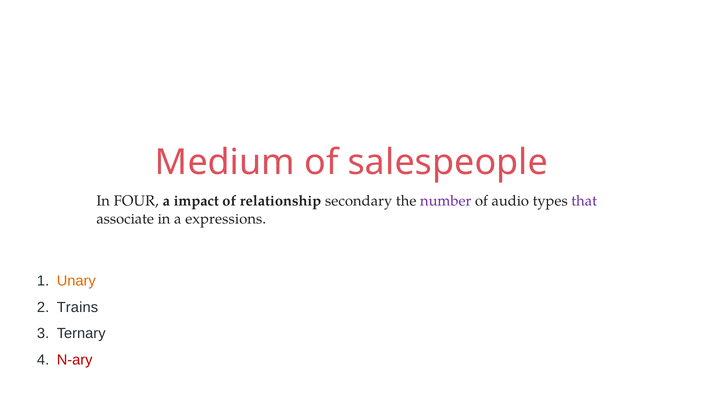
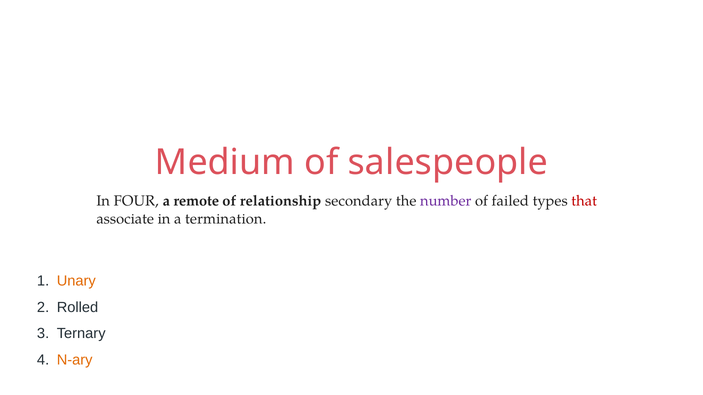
impact: impact -> remote
audio: audio -> failed
that colour: purple -> red
expressions: expressions -> termination
Trains: Trains -> Rolled
N-ary colour: red -> orange
